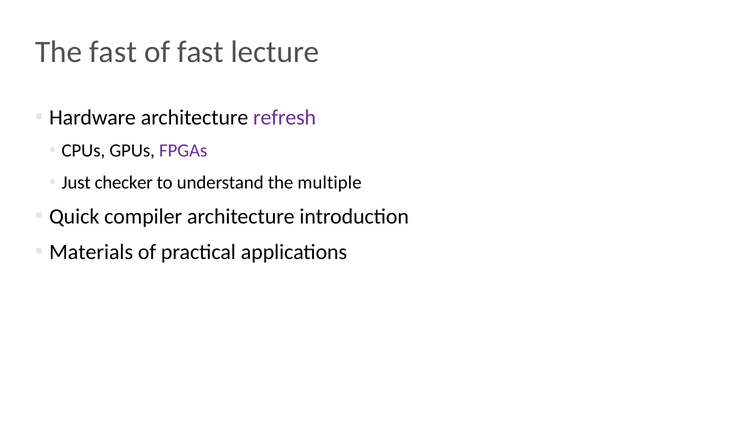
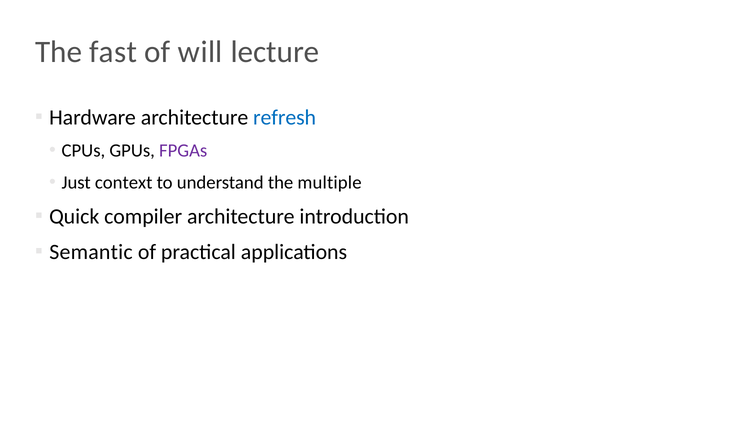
of fast: fast -> will
refresh colour: purple -> blue
checker: checker -> context
Materials: Materials -> Semantic
